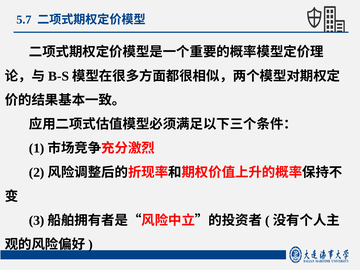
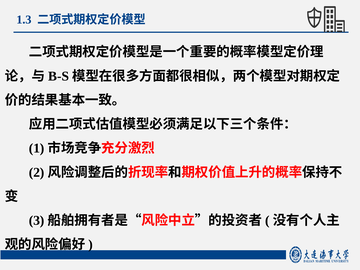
5.7: 5.7 -> 1.3
